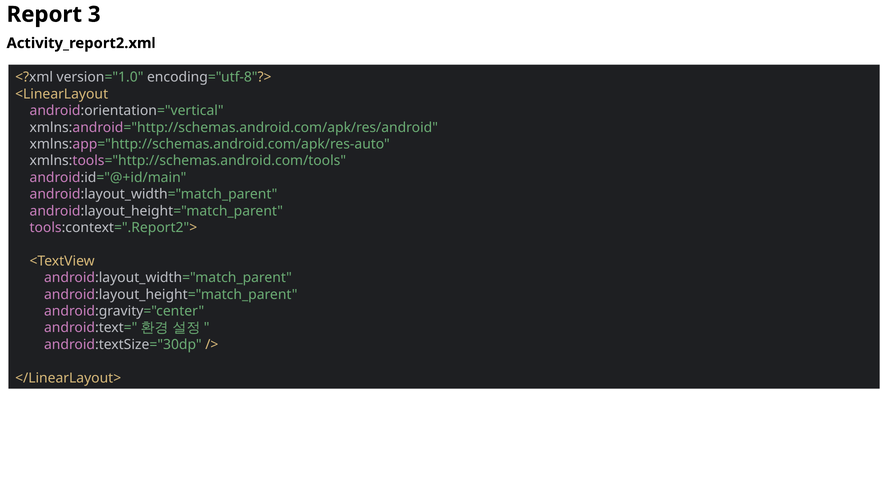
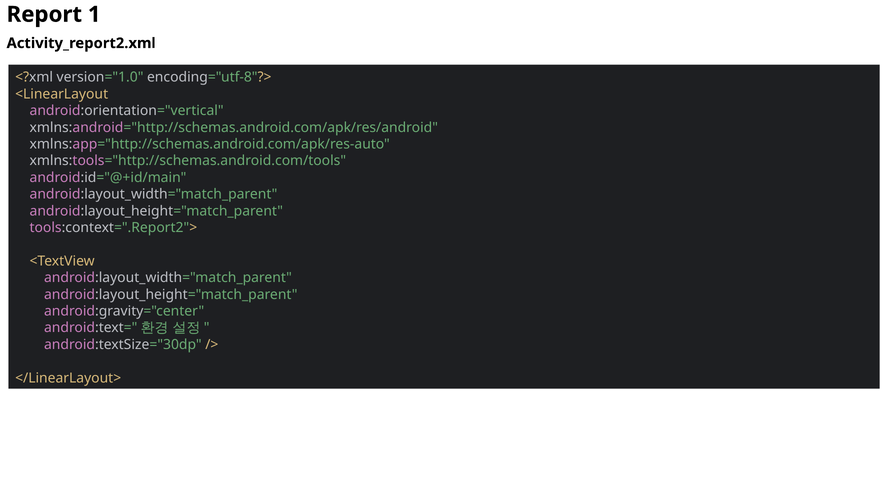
3: 3 -> 1
